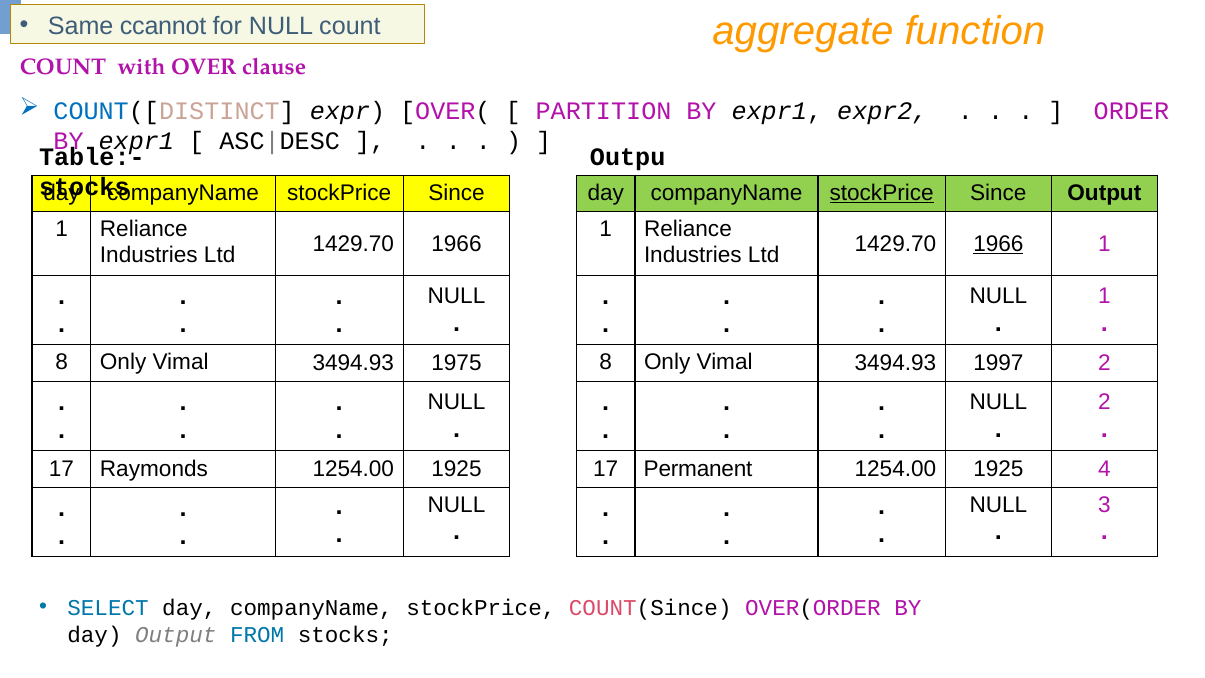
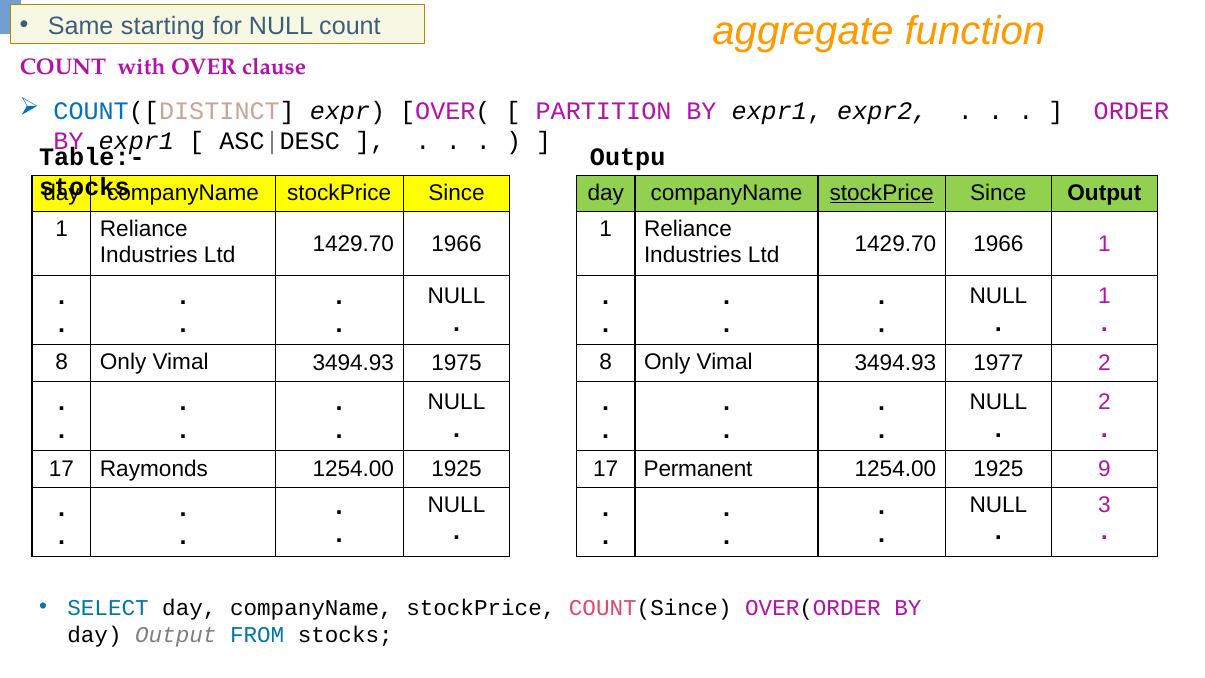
ccannot: ccannot -> starting
1966 at (998, 244) underline: present -> none
1997: 1997 -> 1977
4: 4 -> 9
